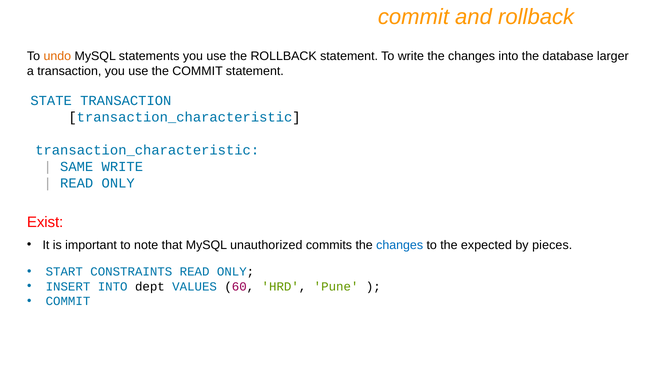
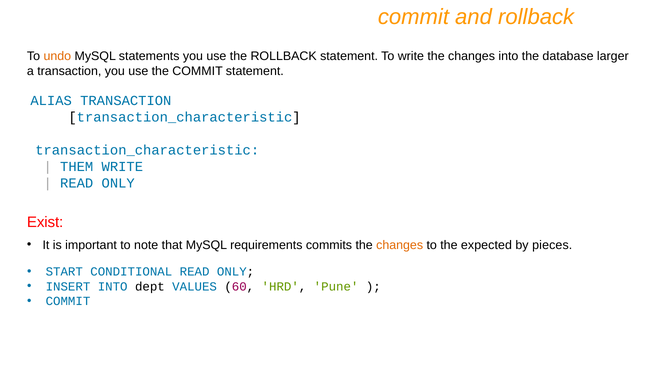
STATE: STATE -> ALIAS
SAME: SAME -> THEM
unauthorized: unauthorized -> requirements
changes at (400, 245) colour: blue -> orange
CONSTRAINTS: CONSTRAINTS -> CONDITIONAL
